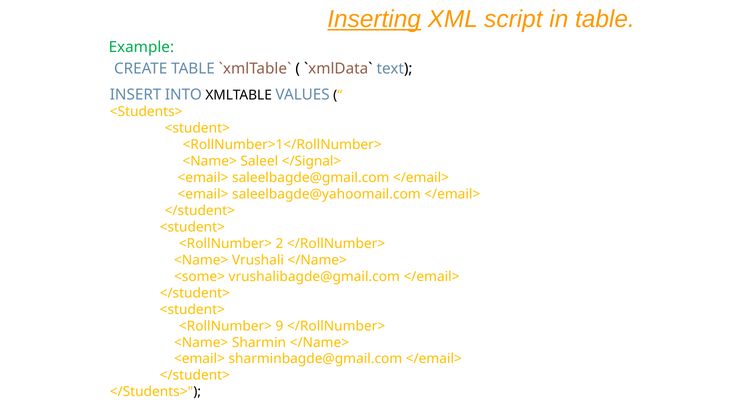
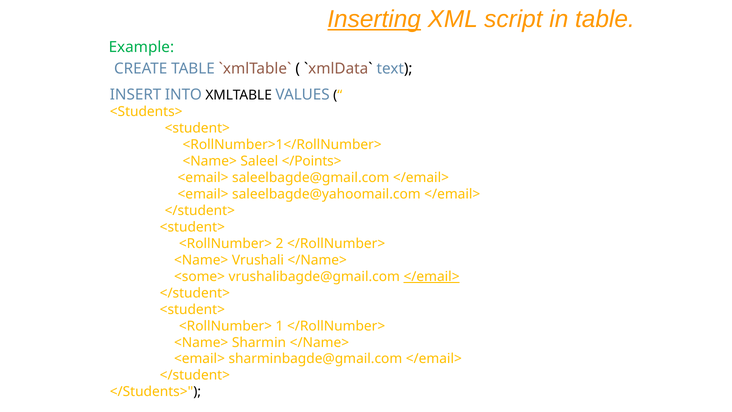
</Signal>: </Signal> -> </Points>
</email> at (432, 276) underline: none -> present
9: 9 -> 1
